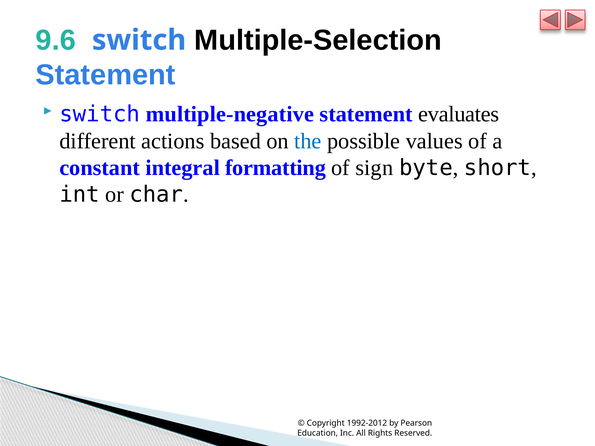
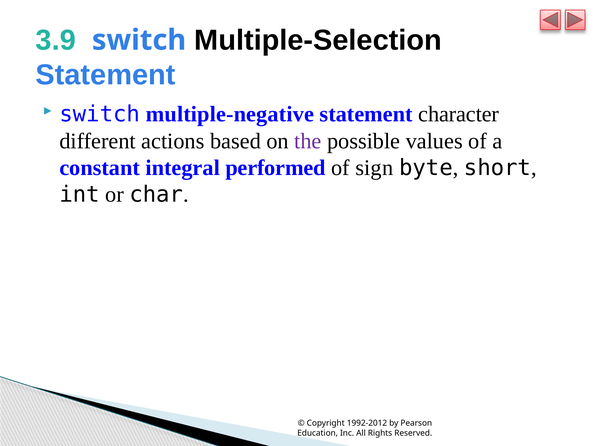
9.6: 9.6 -> 3.9
evaluates: evaluates -> character
the colour: blue -> purple
formatting: formatting -> performed
